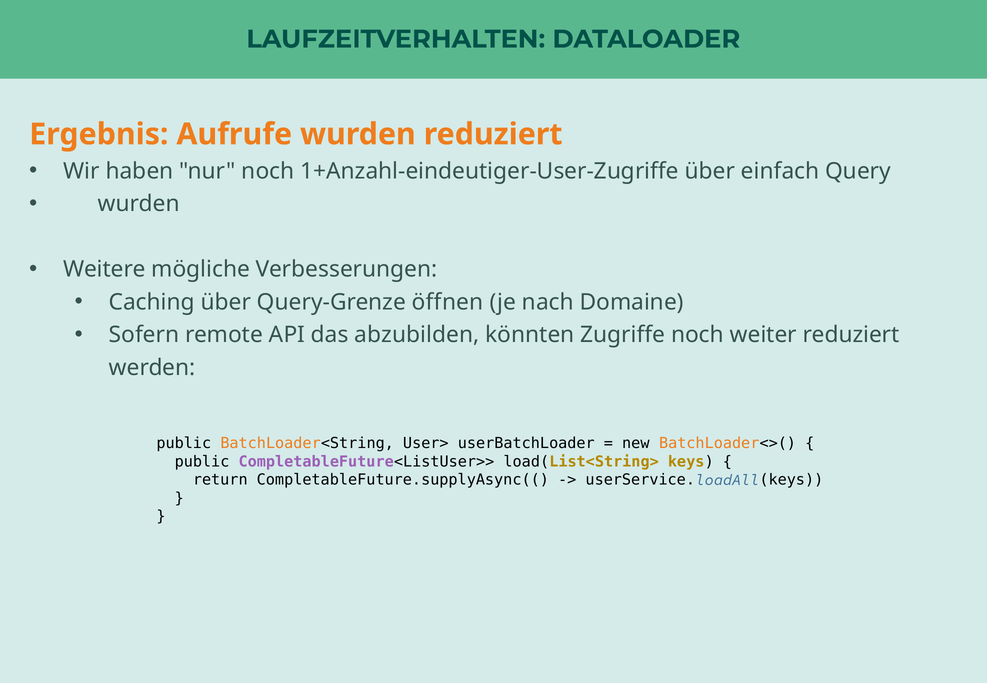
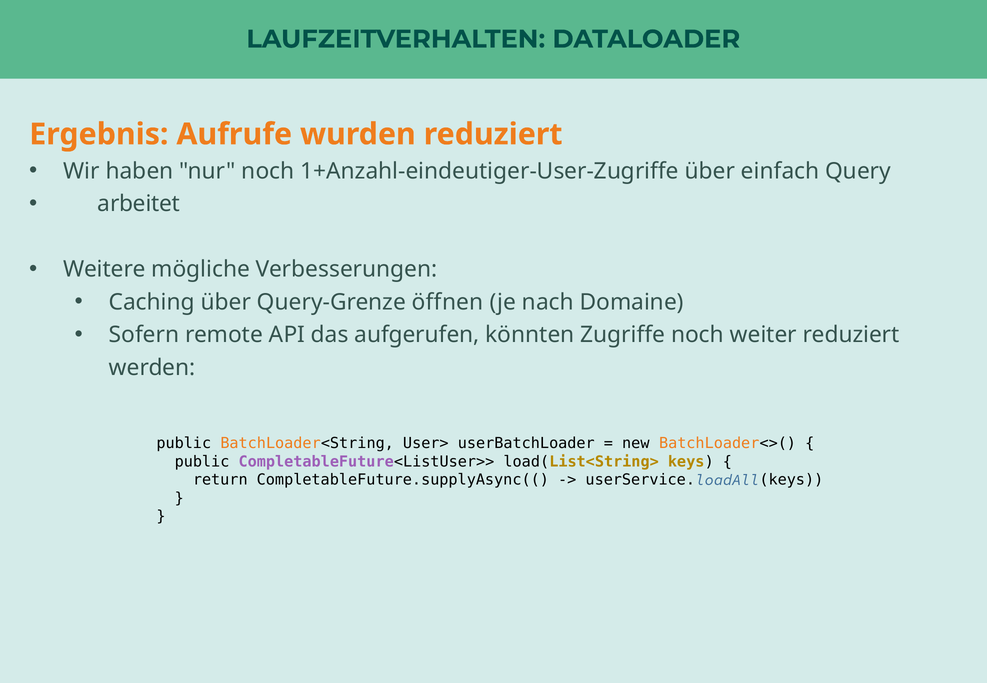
wurden at (139, 204): wurden -> arbeitet
abzubilden: abzubilden -> aufgerufen
